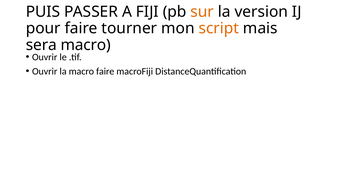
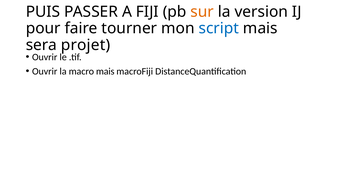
script colour: orange -> blue
macro at (86, 45): macro -> projet
macro faire: faire -> mais
